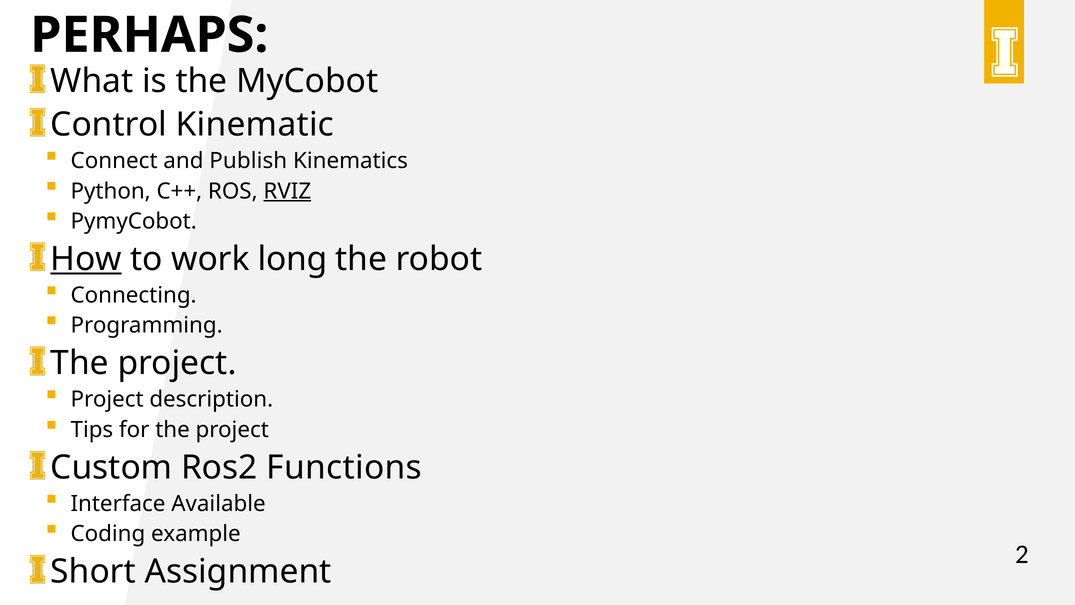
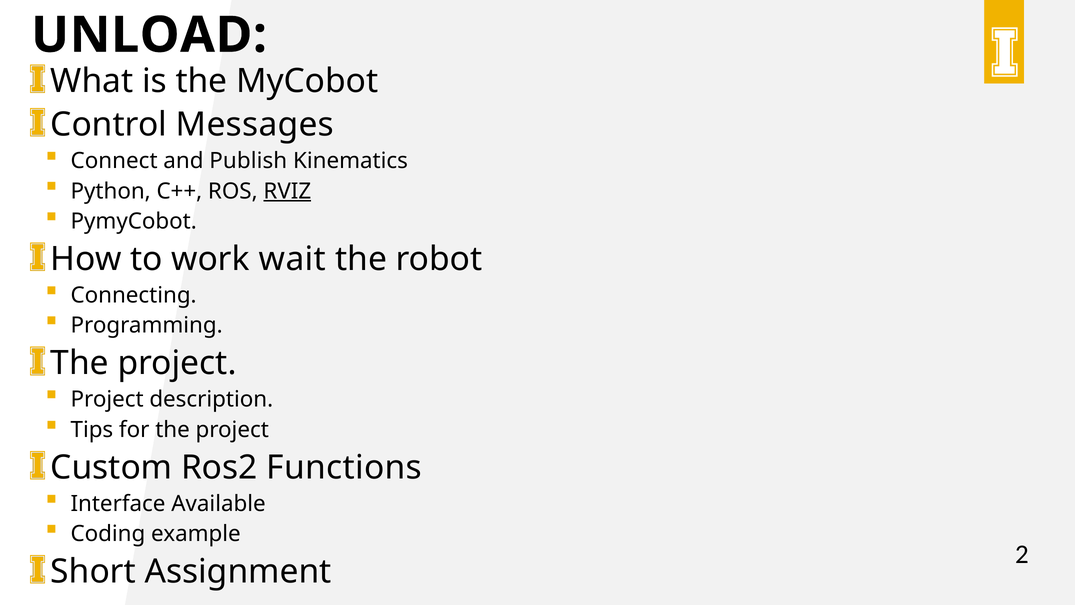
PERHAPS: PERHAPS -> UNLOAD
Kinematic: Kinematic -> Messages
How underline: present -> none
long: long -> wait
